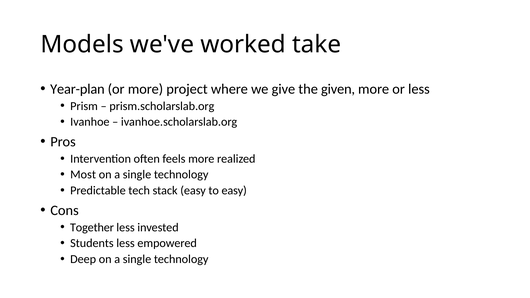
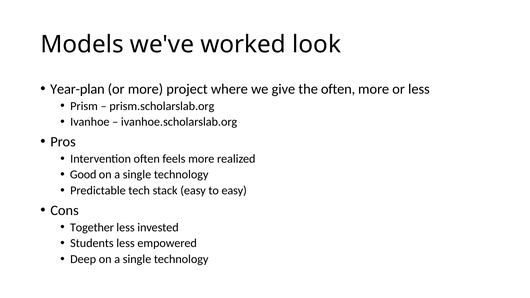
take: take -> look
the given: given -> often
Most: Most -> Good
